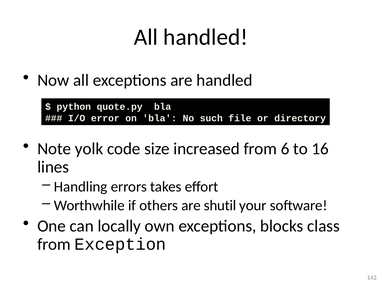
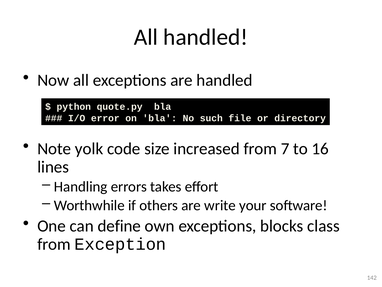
6: 6 -> 7
shutil: shutil -> write
locally: locally -> define
